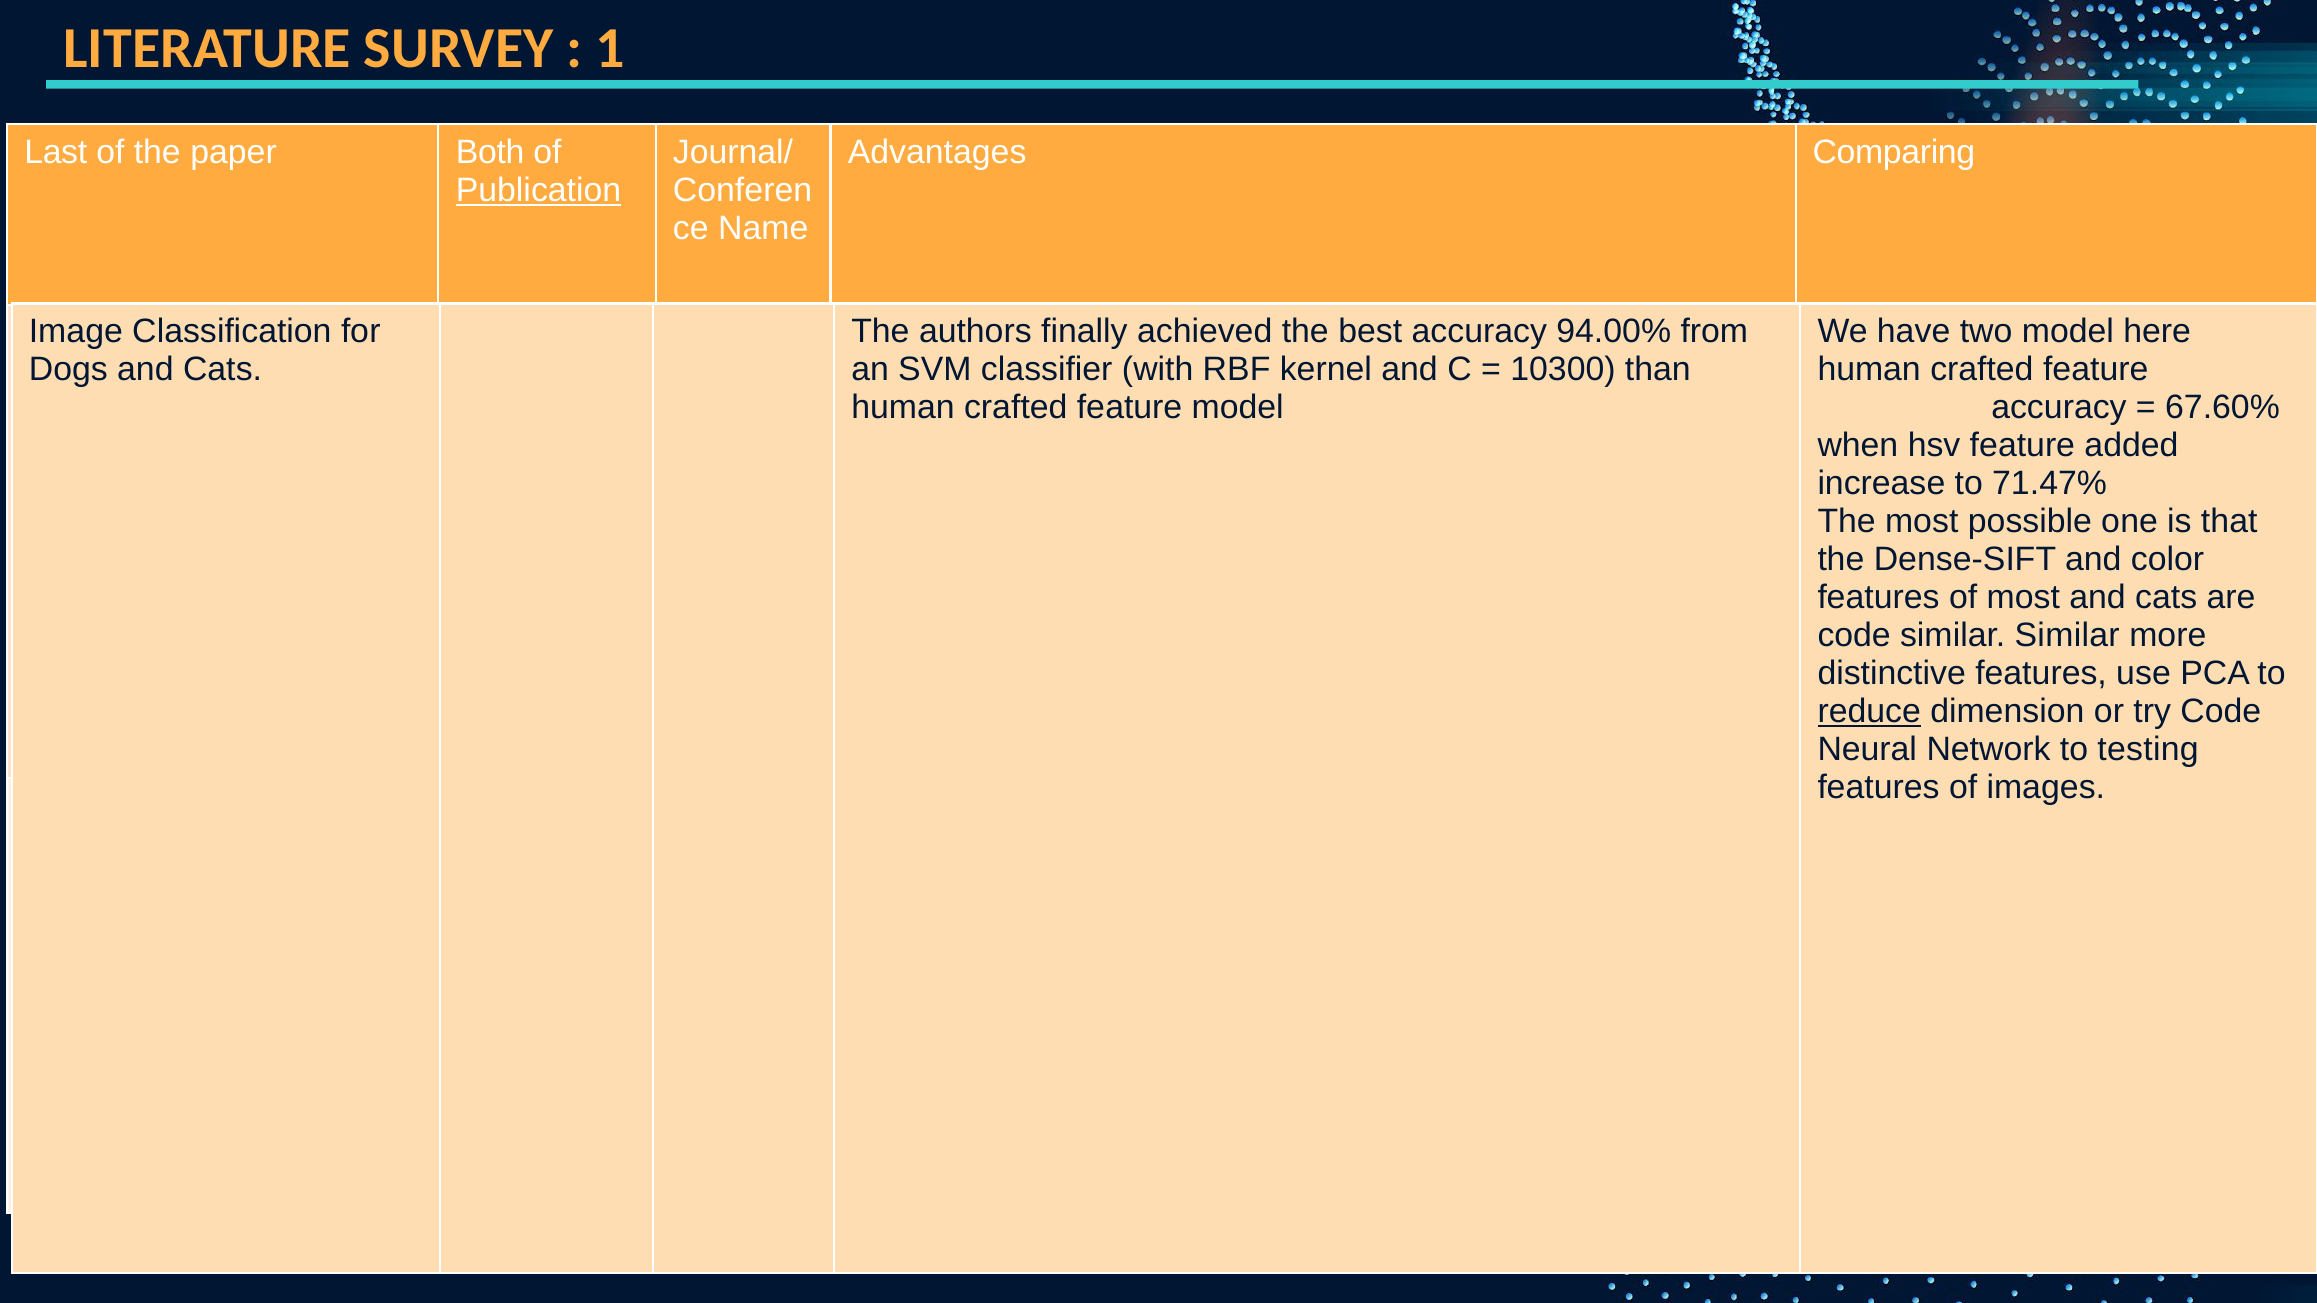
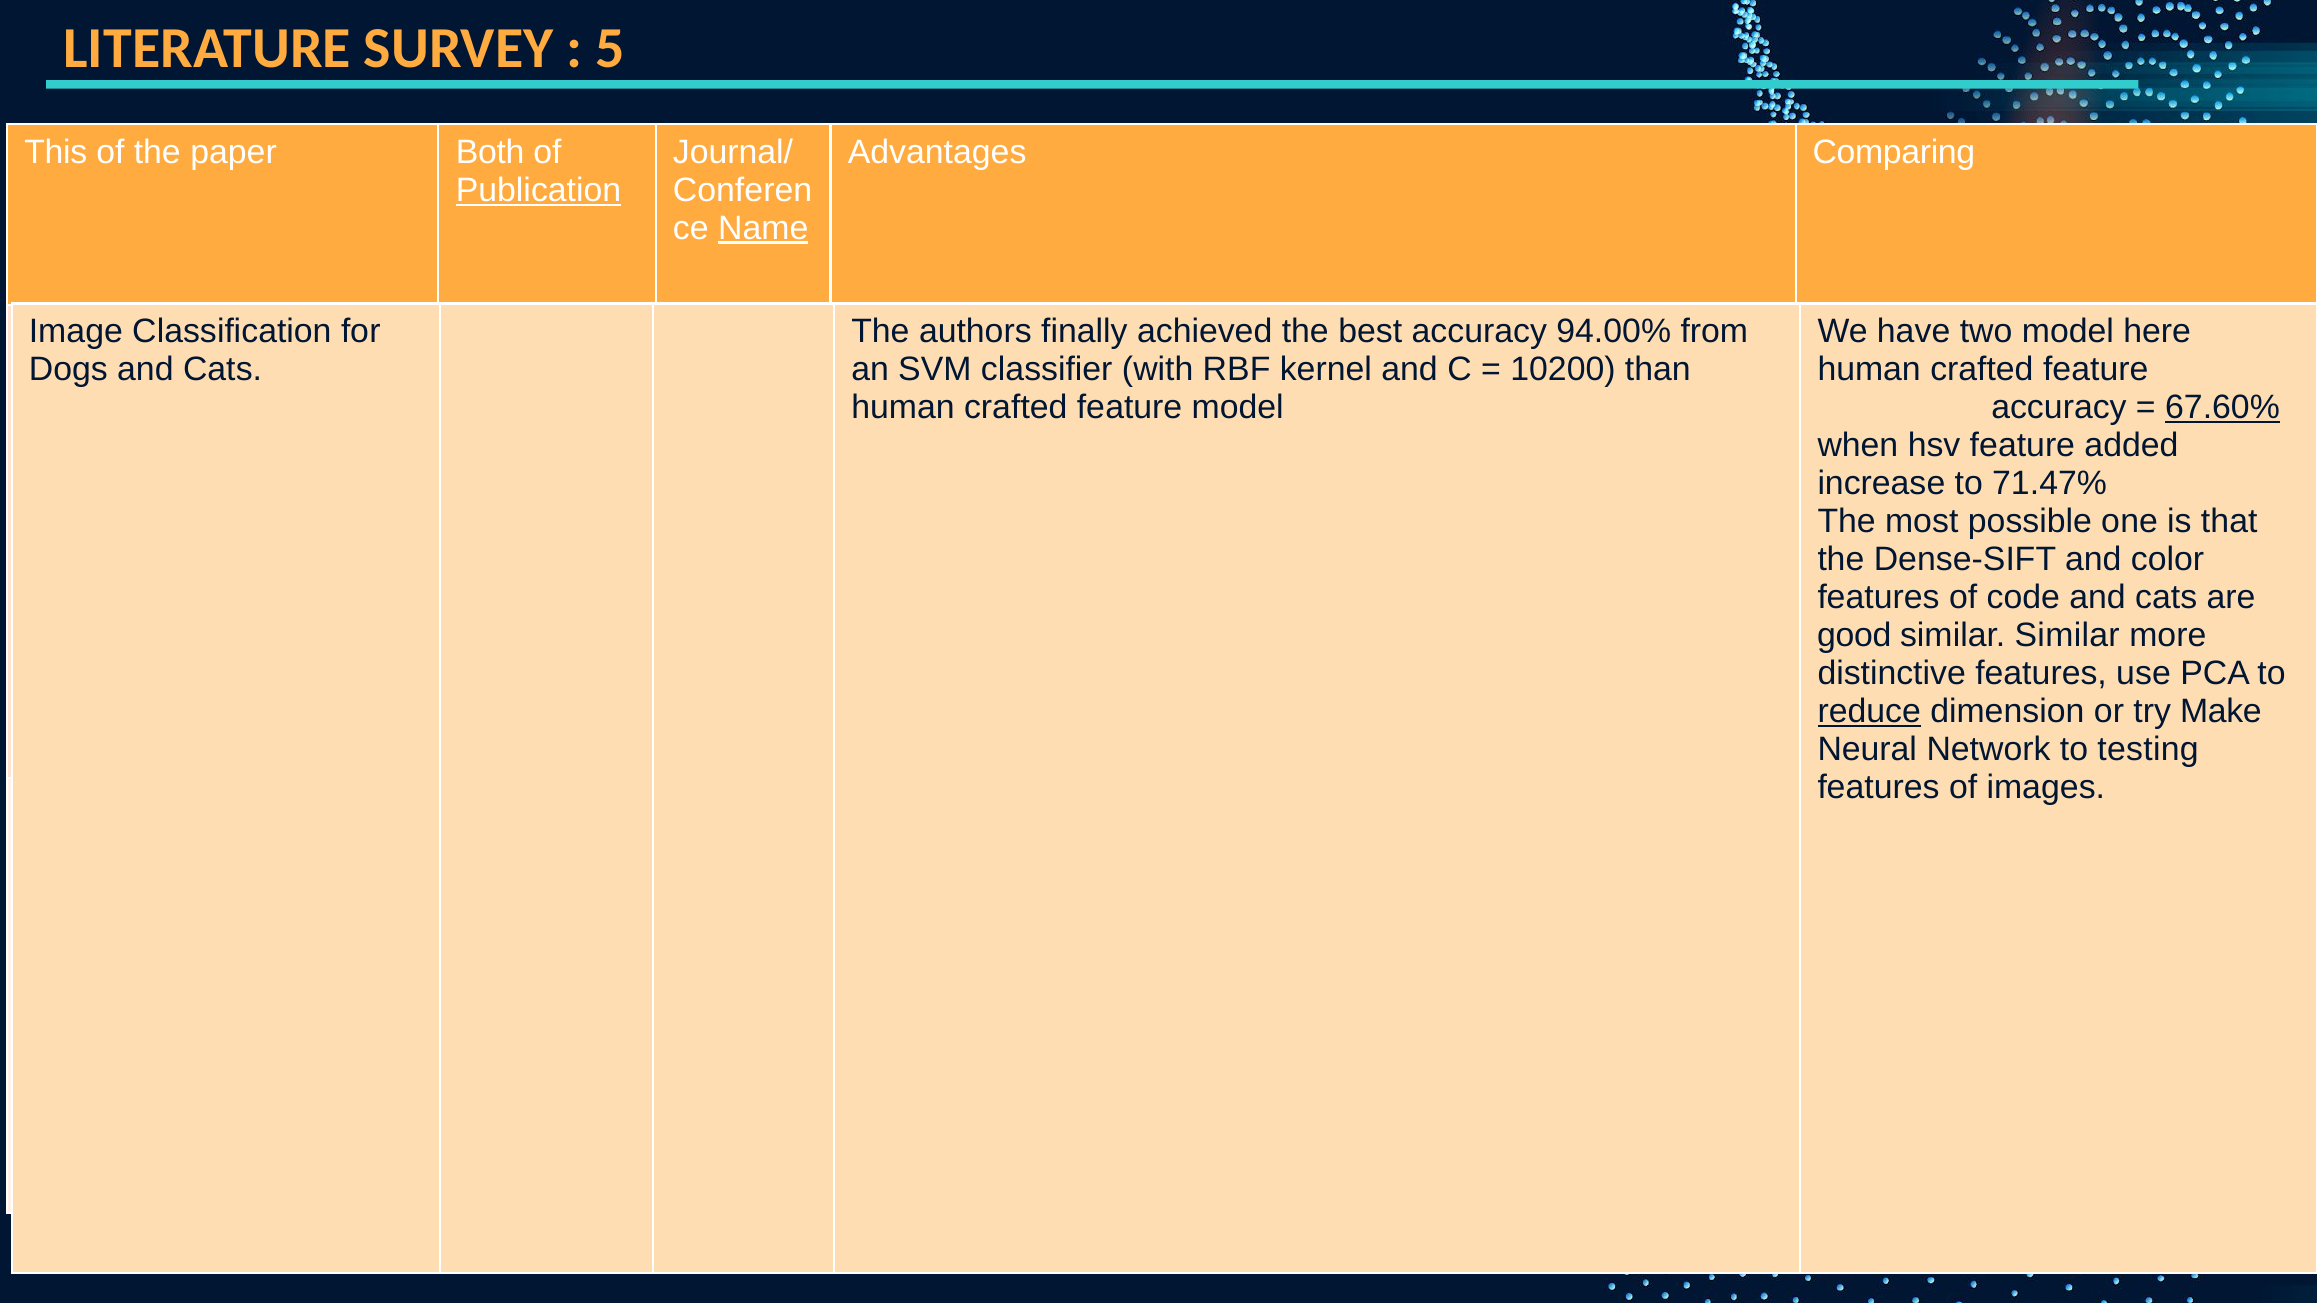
1: 1 -> 5
Last at (56, 152): Last -> This
Name underline: none -> present
10300: 10300 -> 10200
67.60% underline: none -> present
of most: most -> code
code at (1854, 636): code -> good
try Code: Code -> Make
